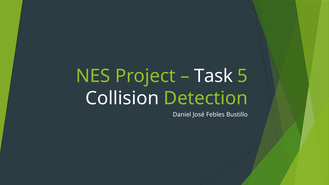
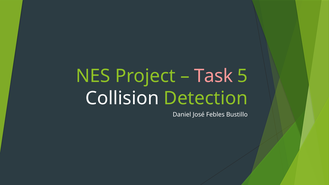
Task colour: white -> pink
